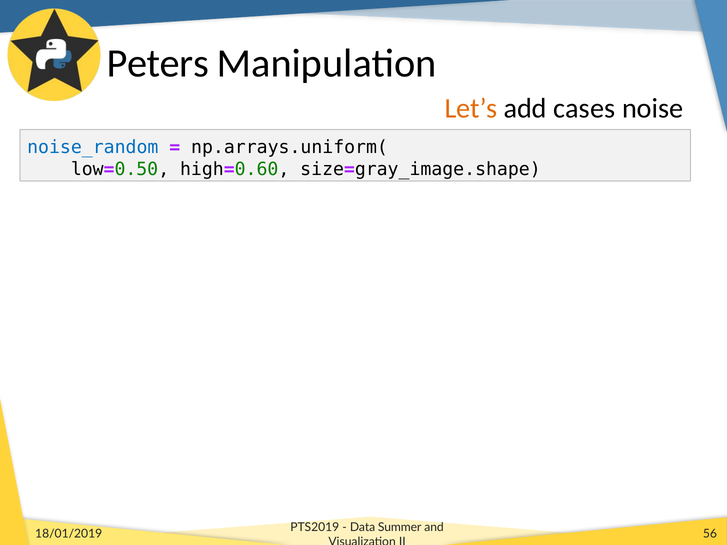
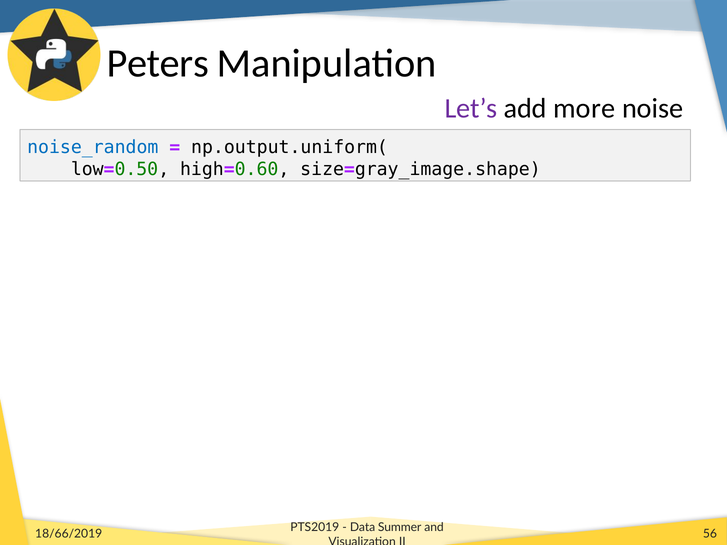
Let’s colour: orange -> purple
cases: cases -> more
np.arrays.uniform(: np.arrays.uniform( -> np.output.uniform(
18/01/2019: 18/01/2019 -> 18/66/2019
